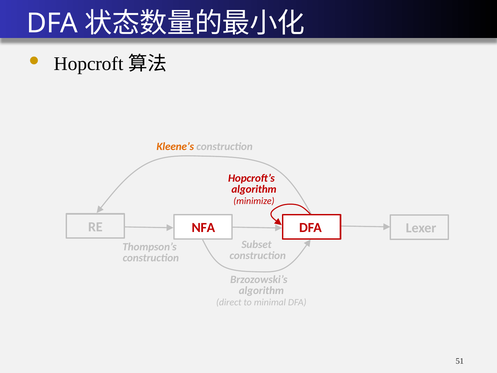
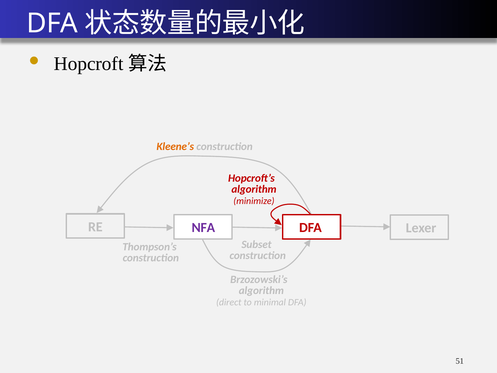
NFA colour: red -> purple
